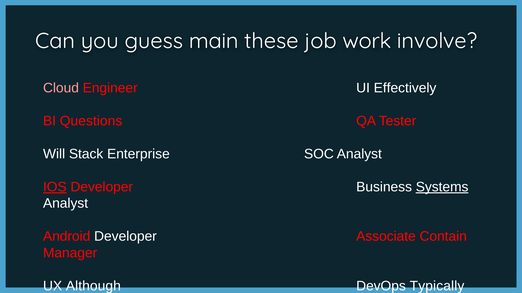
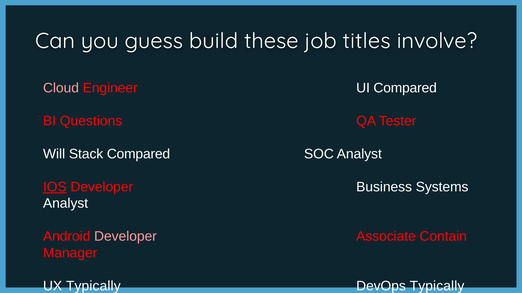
main: main -> build
work: work -> titles
UI Effectively: Effectively -> Compared
Stack Enterprise: Enterprise -> Compared
Systems underline: present -> none
Developer at (125, 237) colour: white -> pink
UX Although: Although -> Typically
